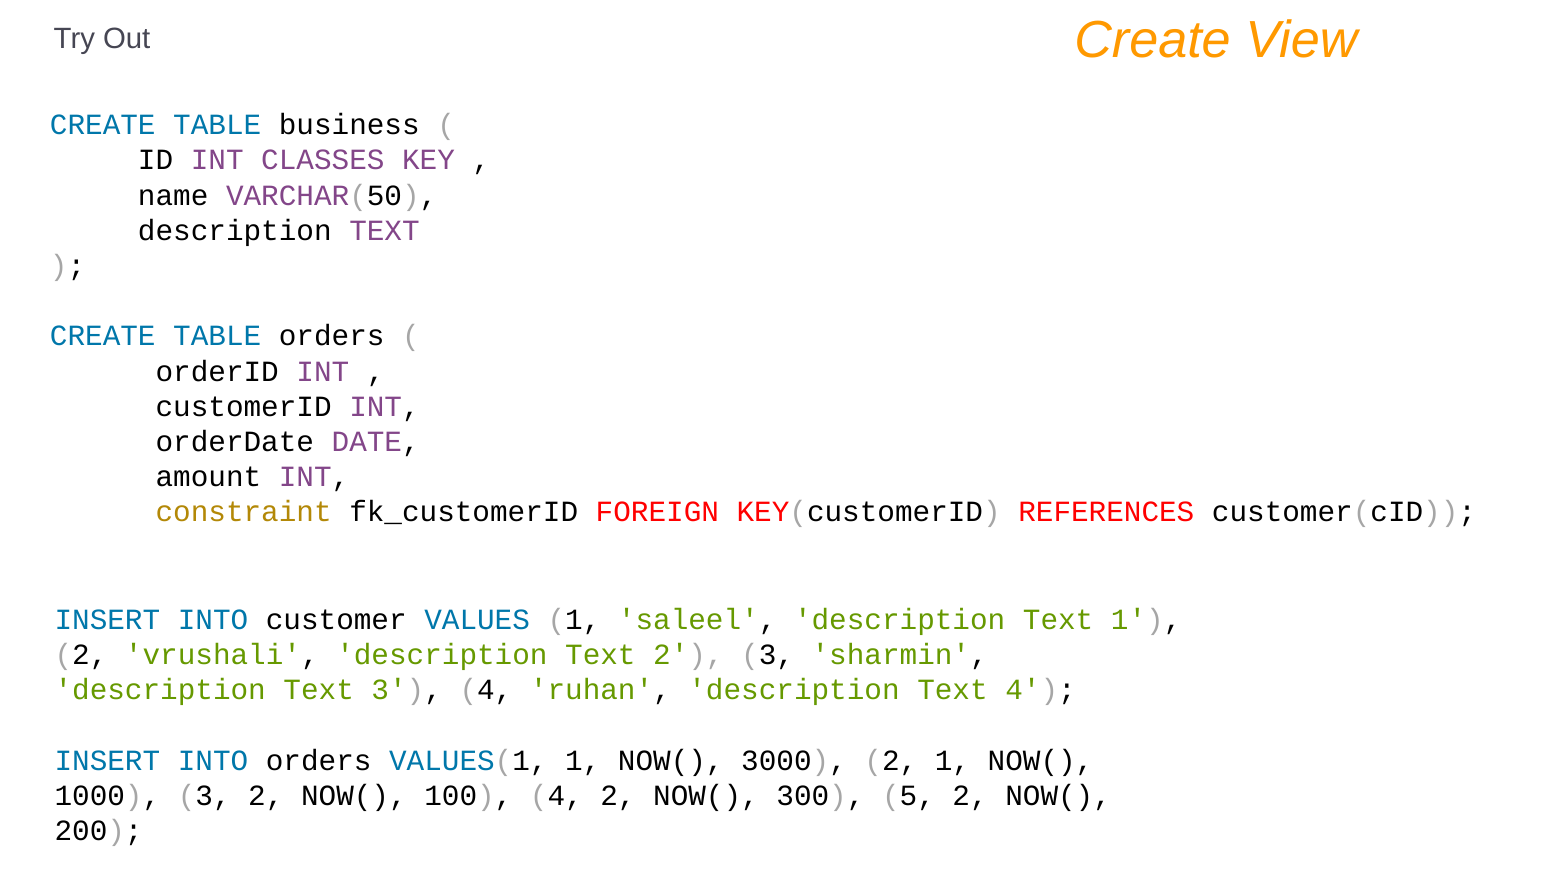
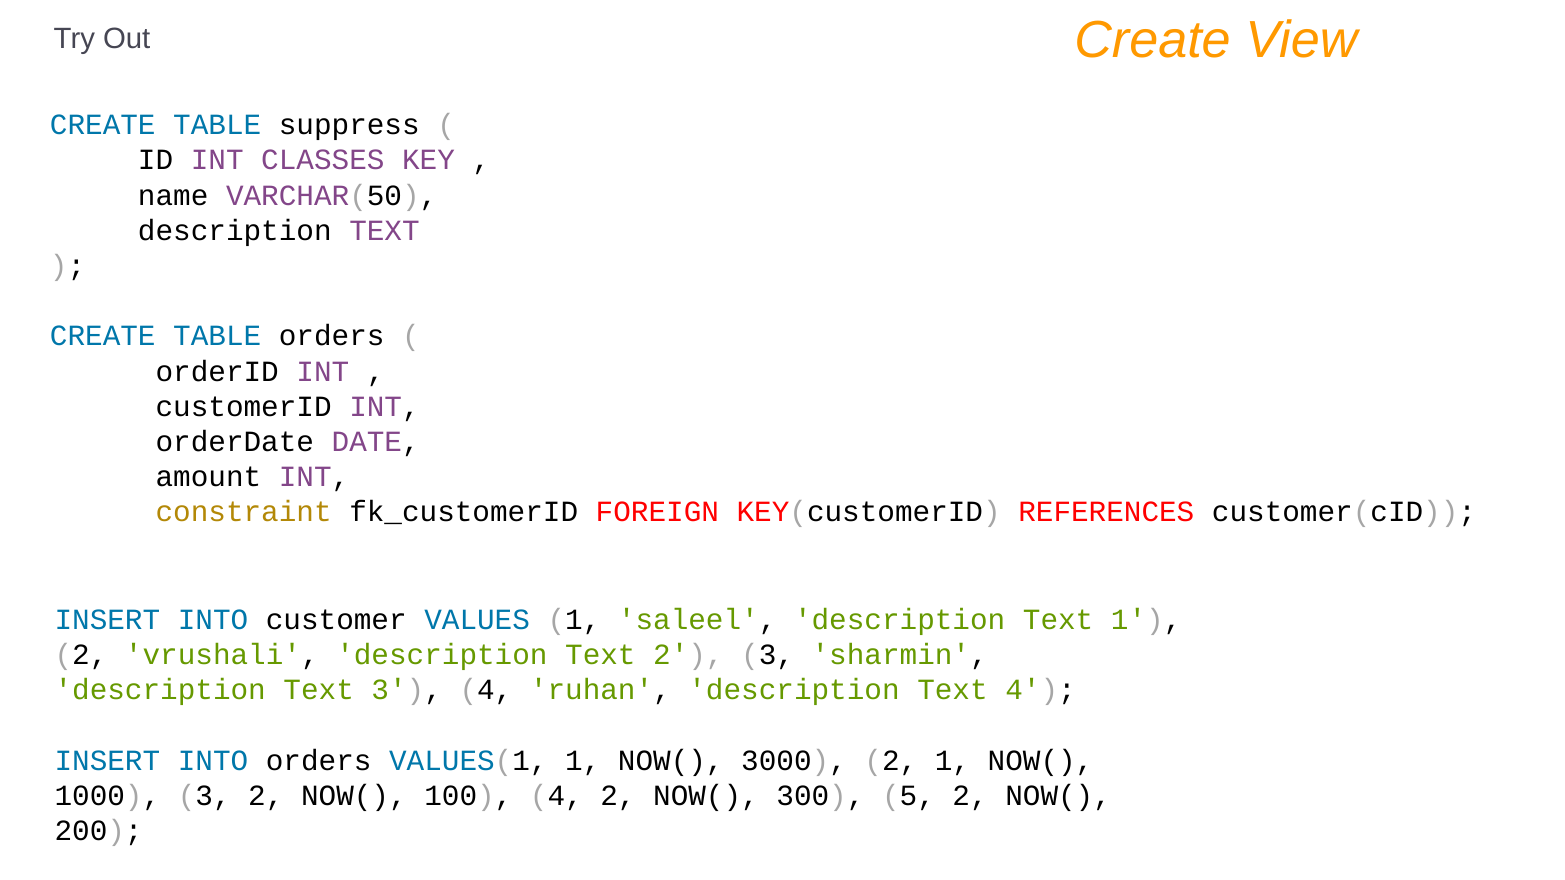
business: business -> suppress
